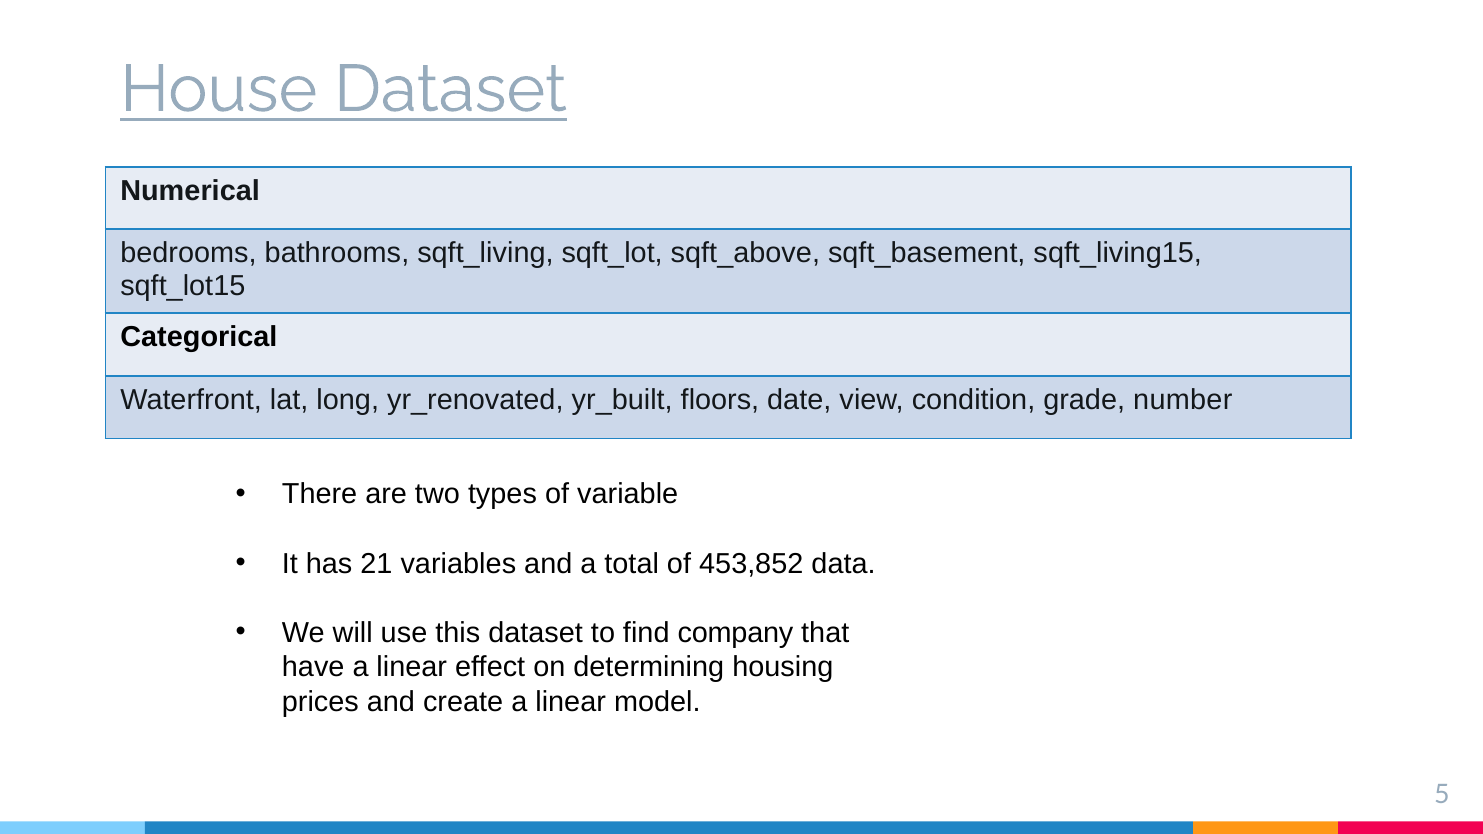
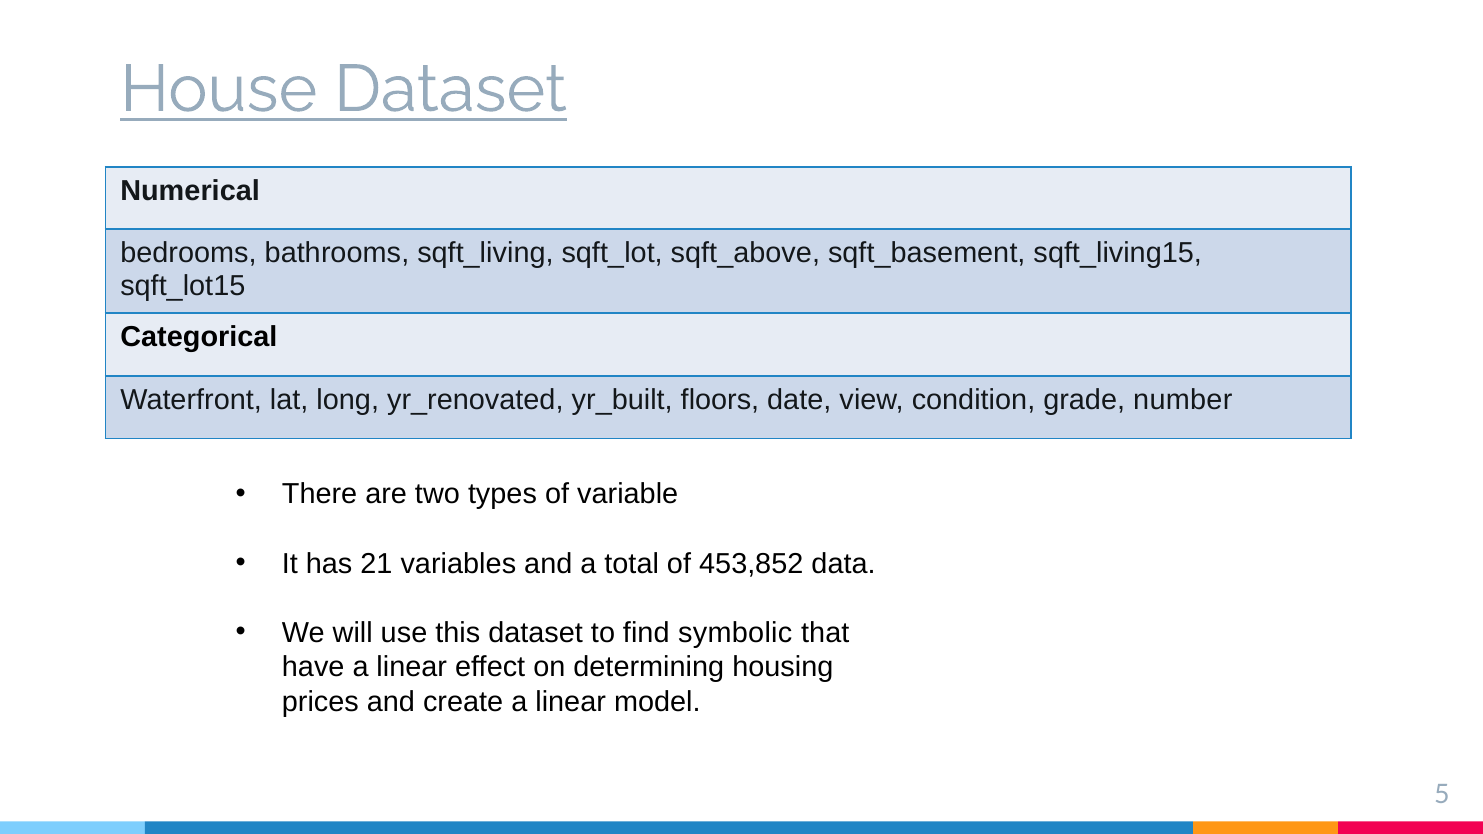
company: company -> symbolic
